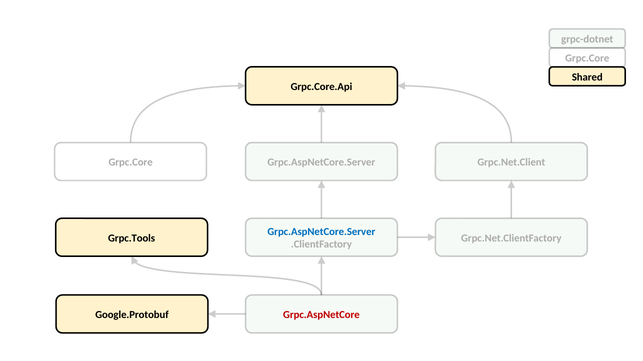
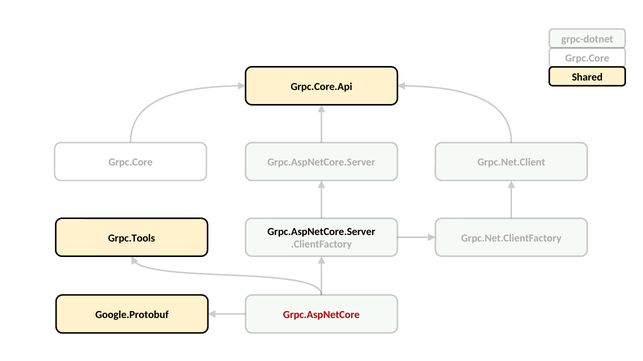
Grpc.AspNetCore.Server at (321, 232) colour: blue -> black
